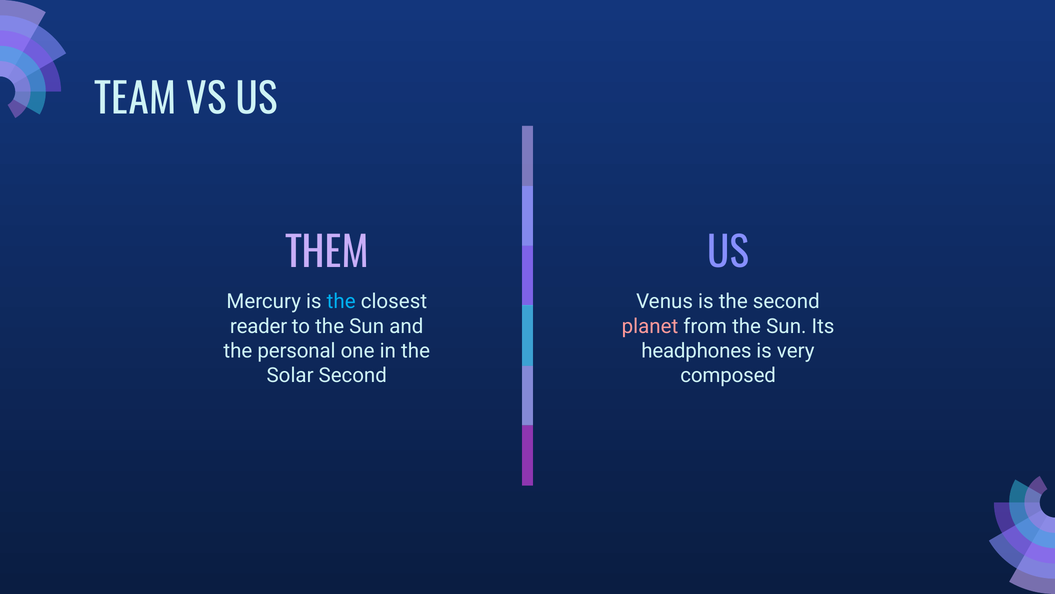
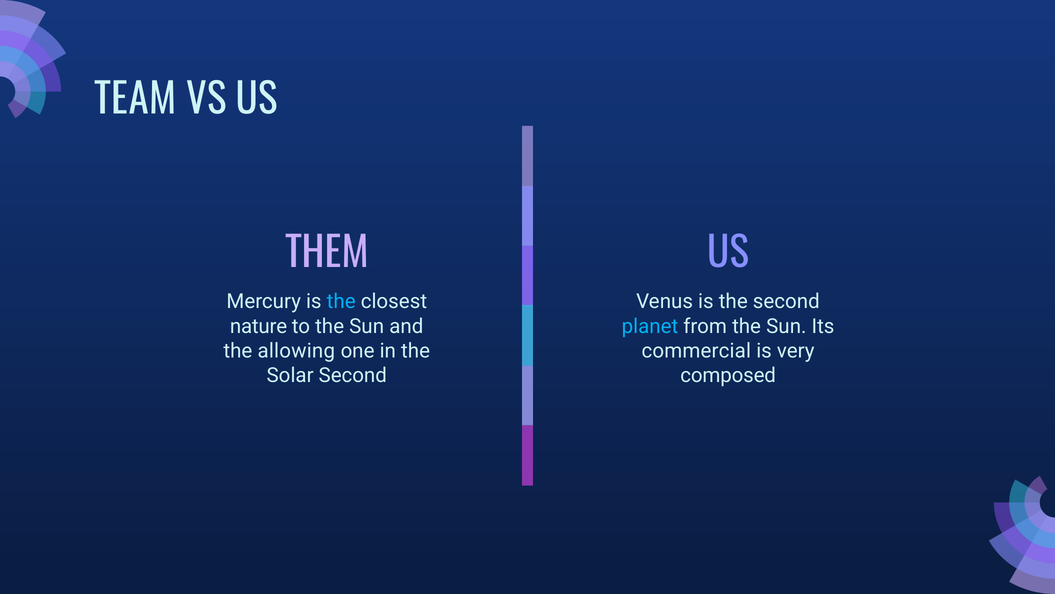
reader: reader -> nature
planet colour: pink -> light blue
personal: personal -> allowing
headphones: headphones -> commercial
